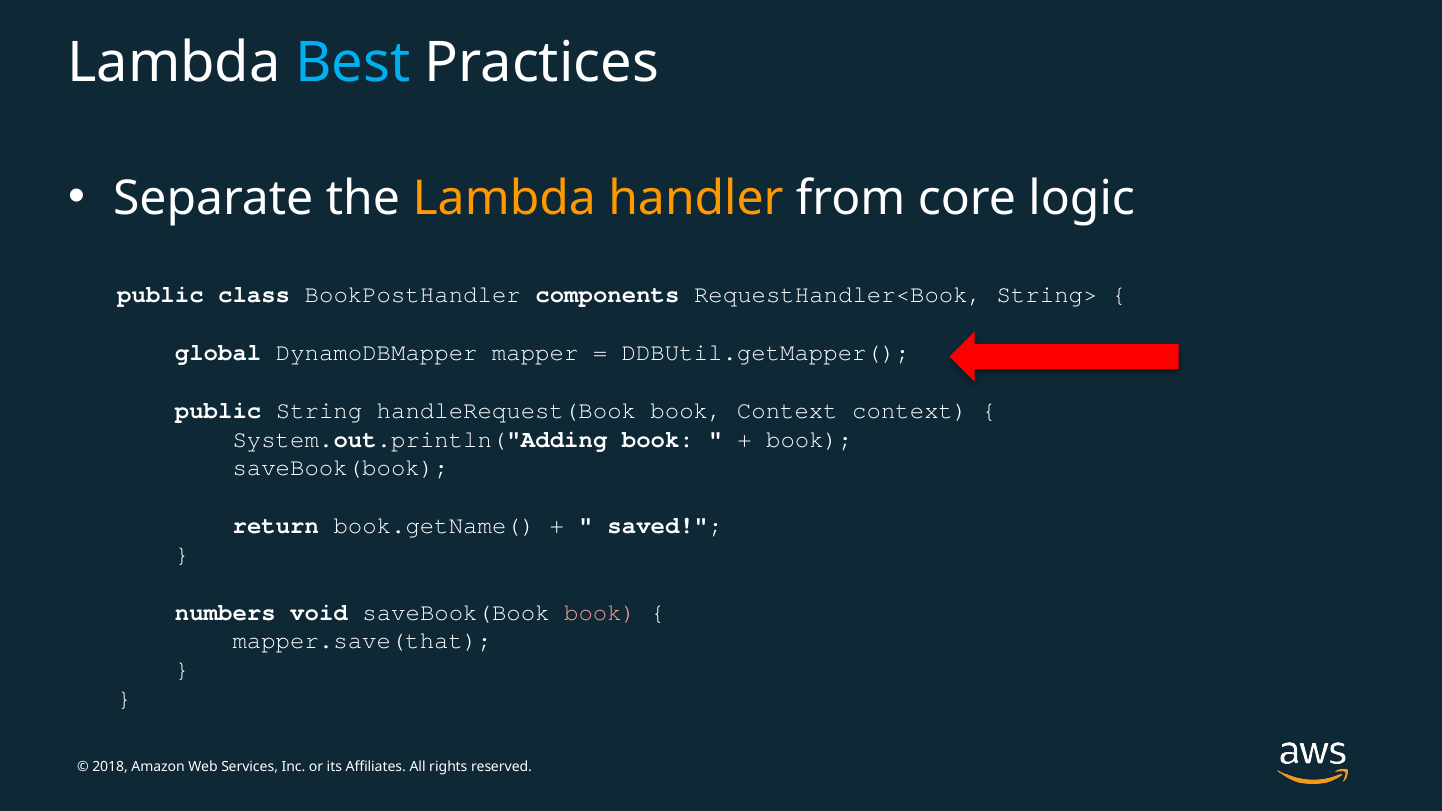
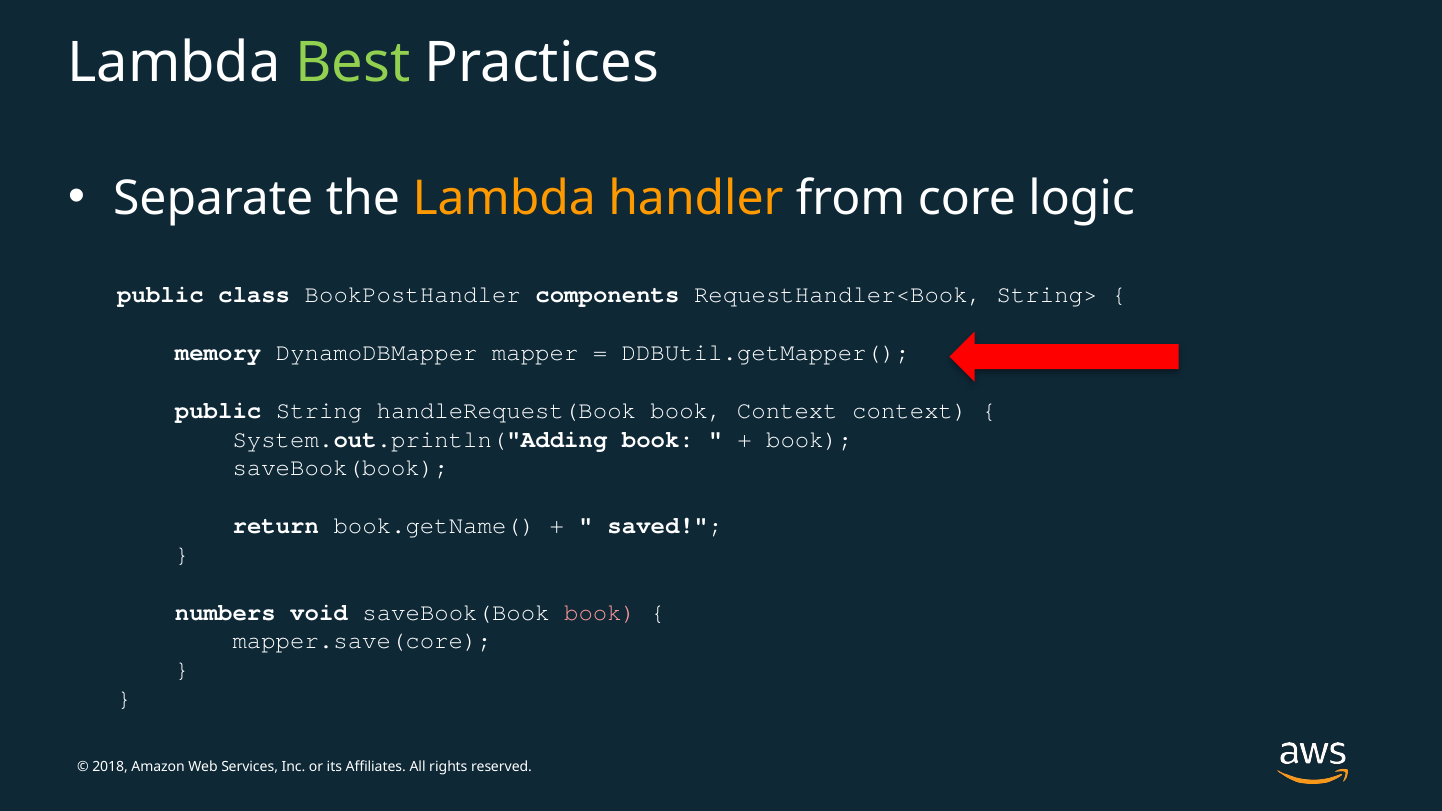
Best colour: light blue -> light green
global: global -> memory
mapper.save(that: mapper.save(that -> mapper.save(core
